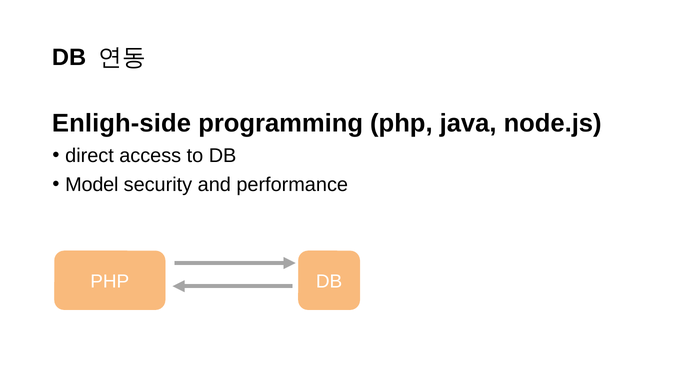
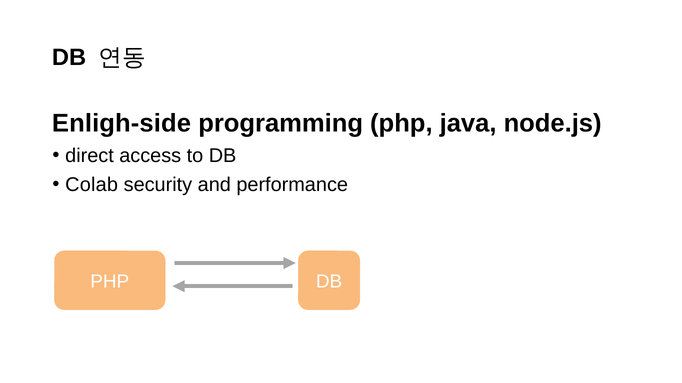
Model: Model -> Colab
